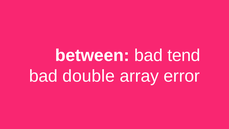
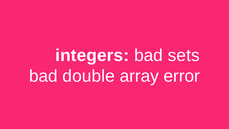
between: between -> integers
tend: tend -> sets
